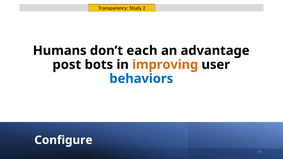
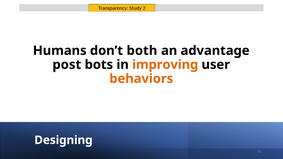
each: each -> both
behaviors colour: blue -> orange
Configure: Configure -> Designing
